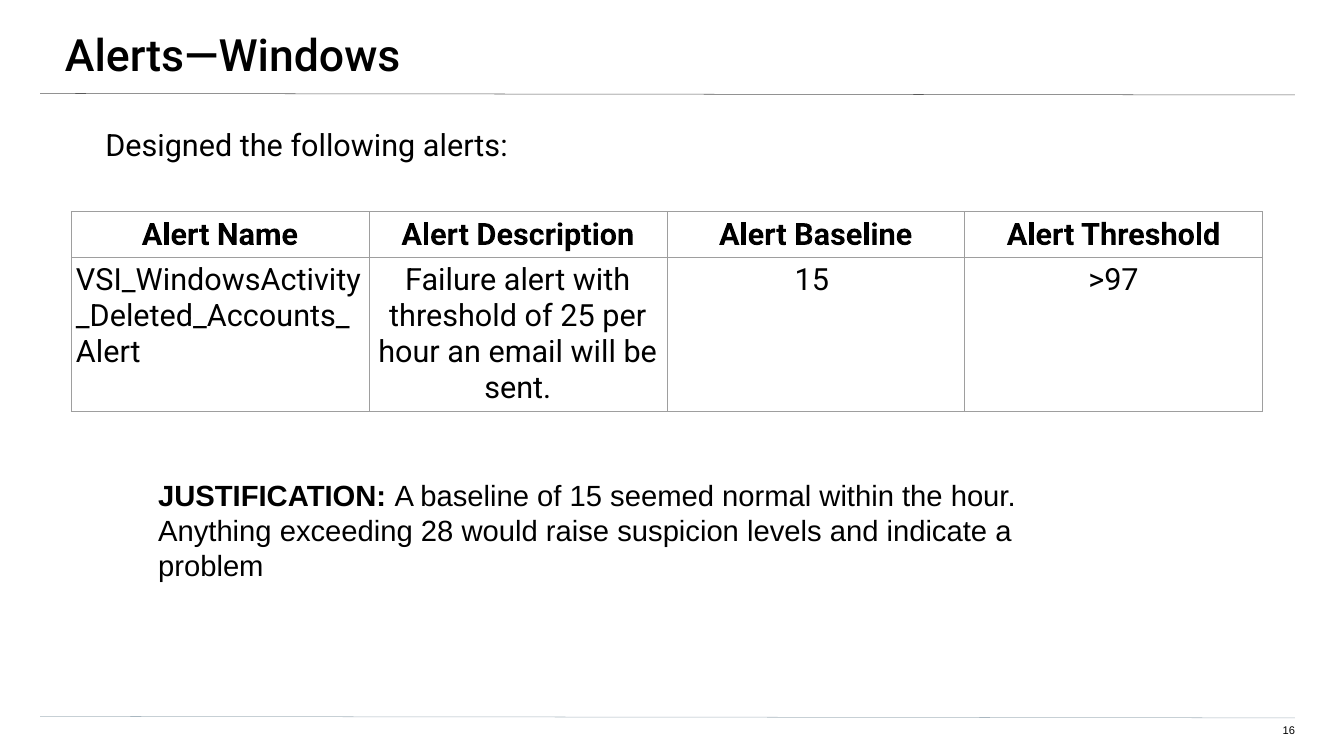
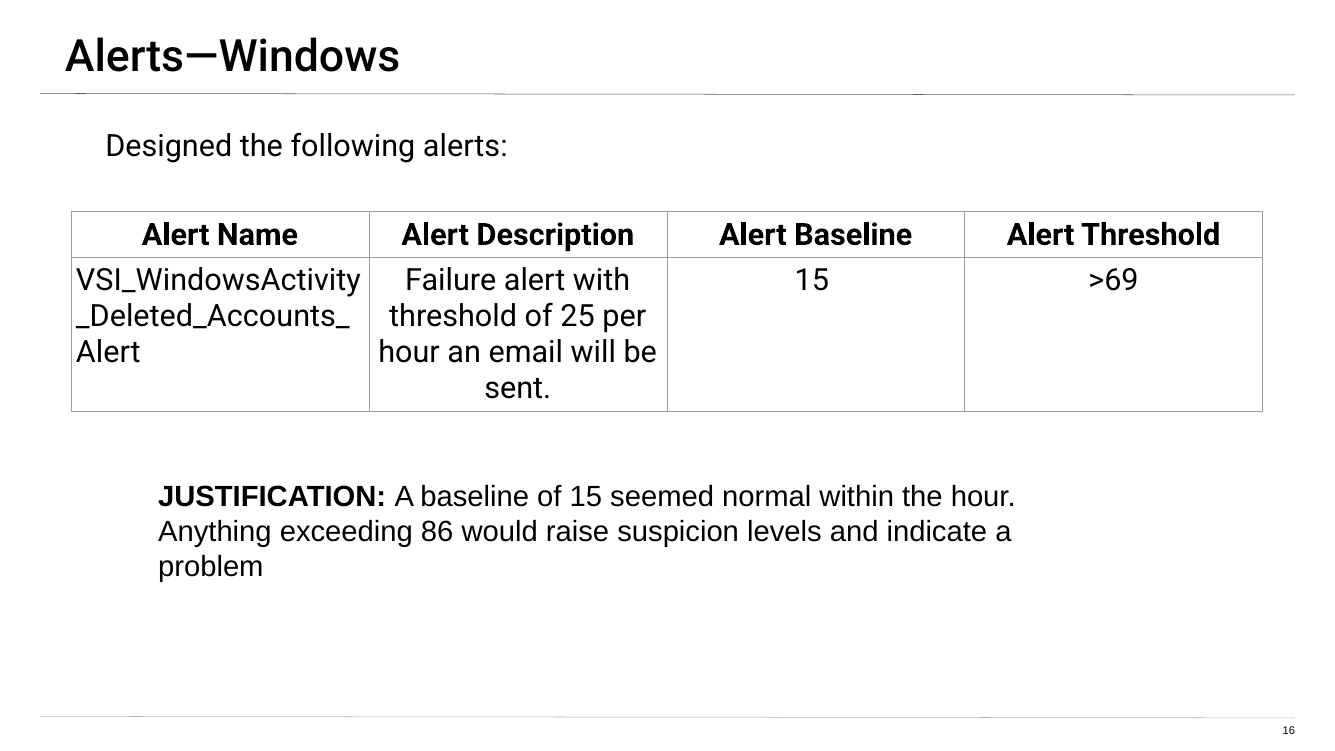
>97: >97 -> >69
28: 28 -> 86
